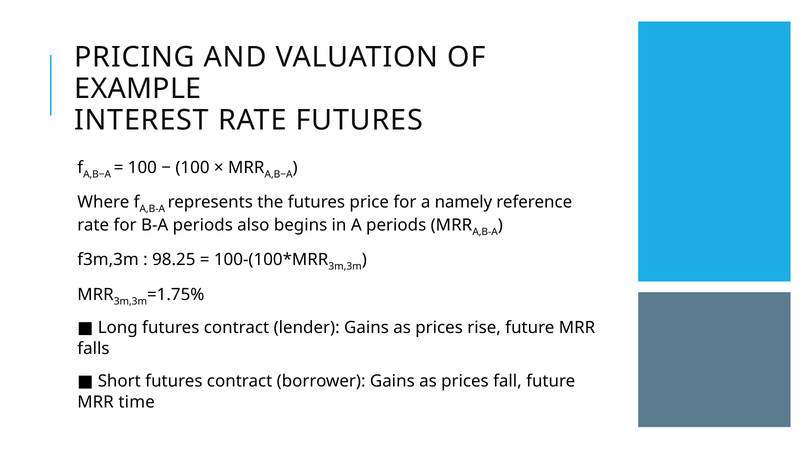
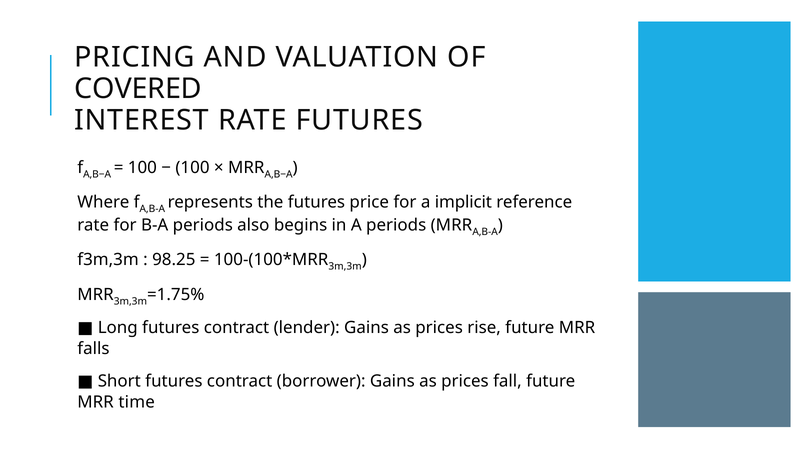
EXAMPLE: EXAMPLE -> COVERED
namely: namely -> implicit
